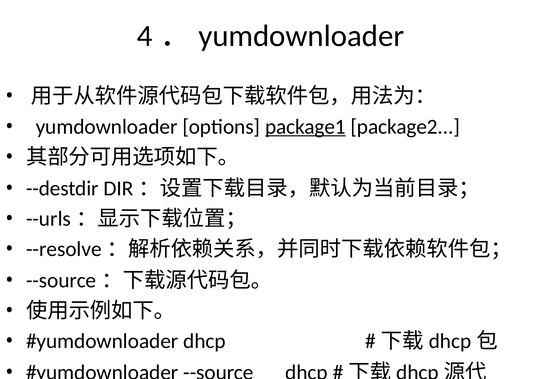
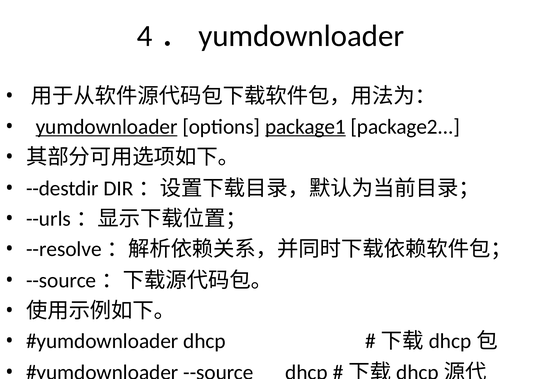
yumdownloader underline: none -> present
